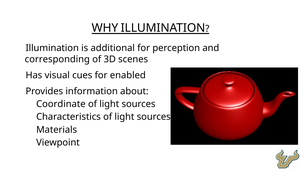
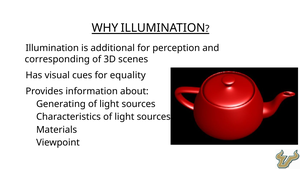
enabled: enabled -> equality
Coordinate: Coordinate -> Generating
